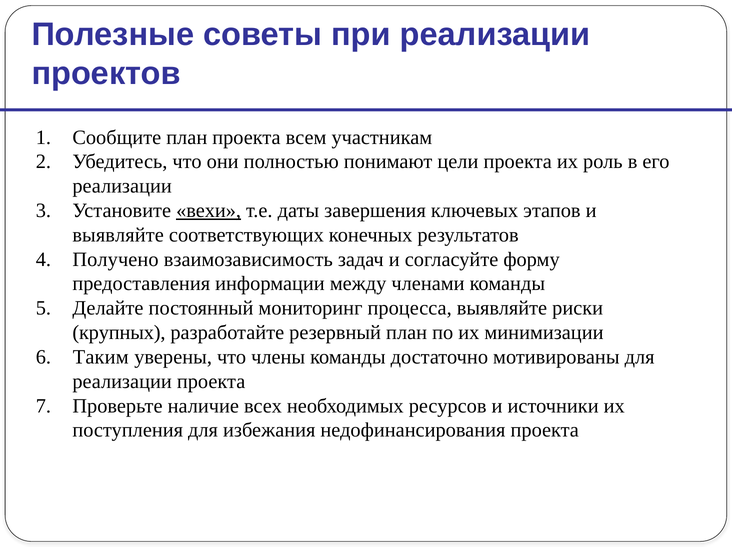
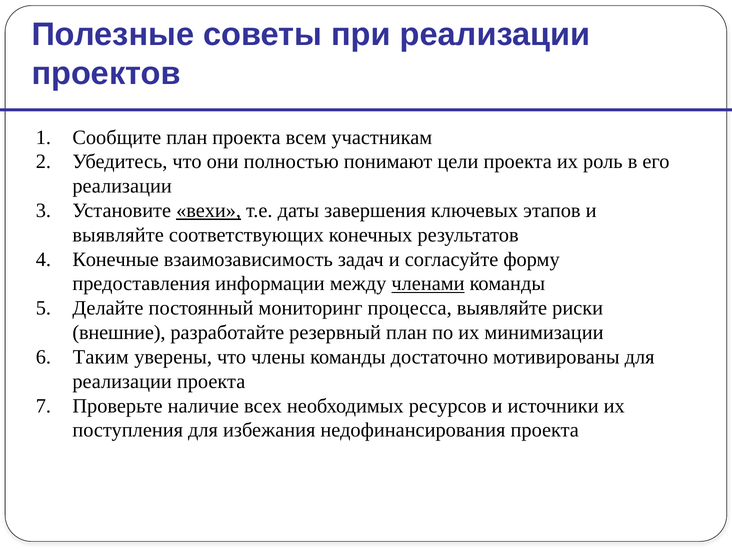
Получено: Получено -> Конечные
членами underline: none -> present
крупных: крупных -> внешние
